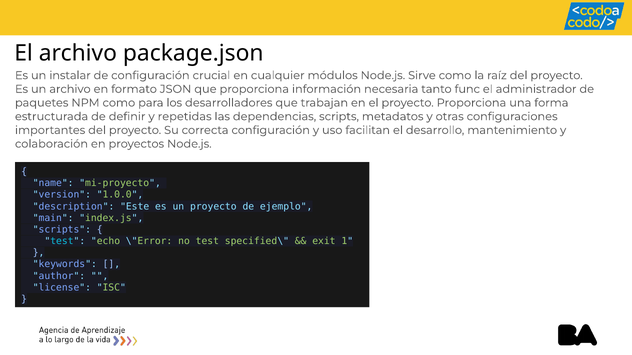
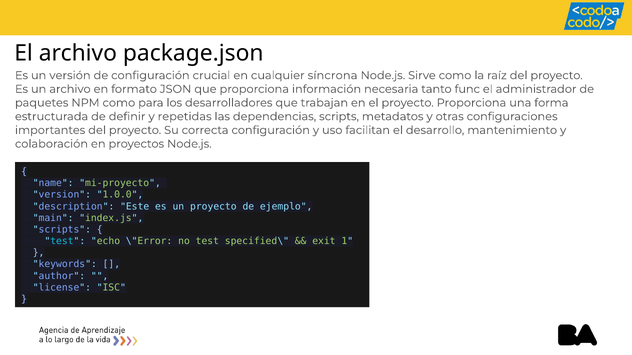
instalar: instalar -> versión
módulos: módulos -> síncrona
